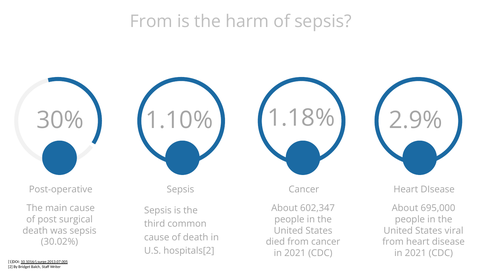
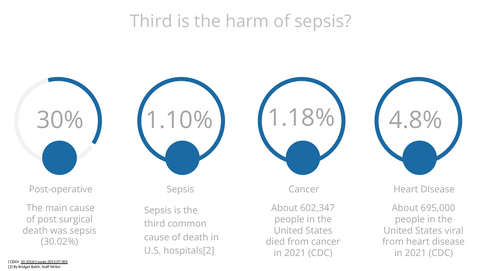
From at (151, 22): From -> Third
2.9%: 2.9% -> 4.8%
